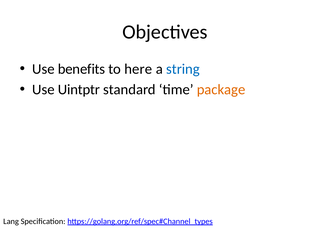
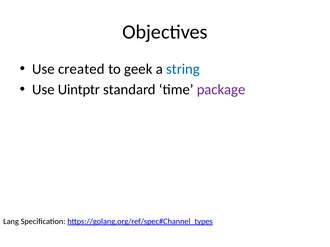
benefits: benefits -> created
here: here -> geek
package colour: orange -> purple
